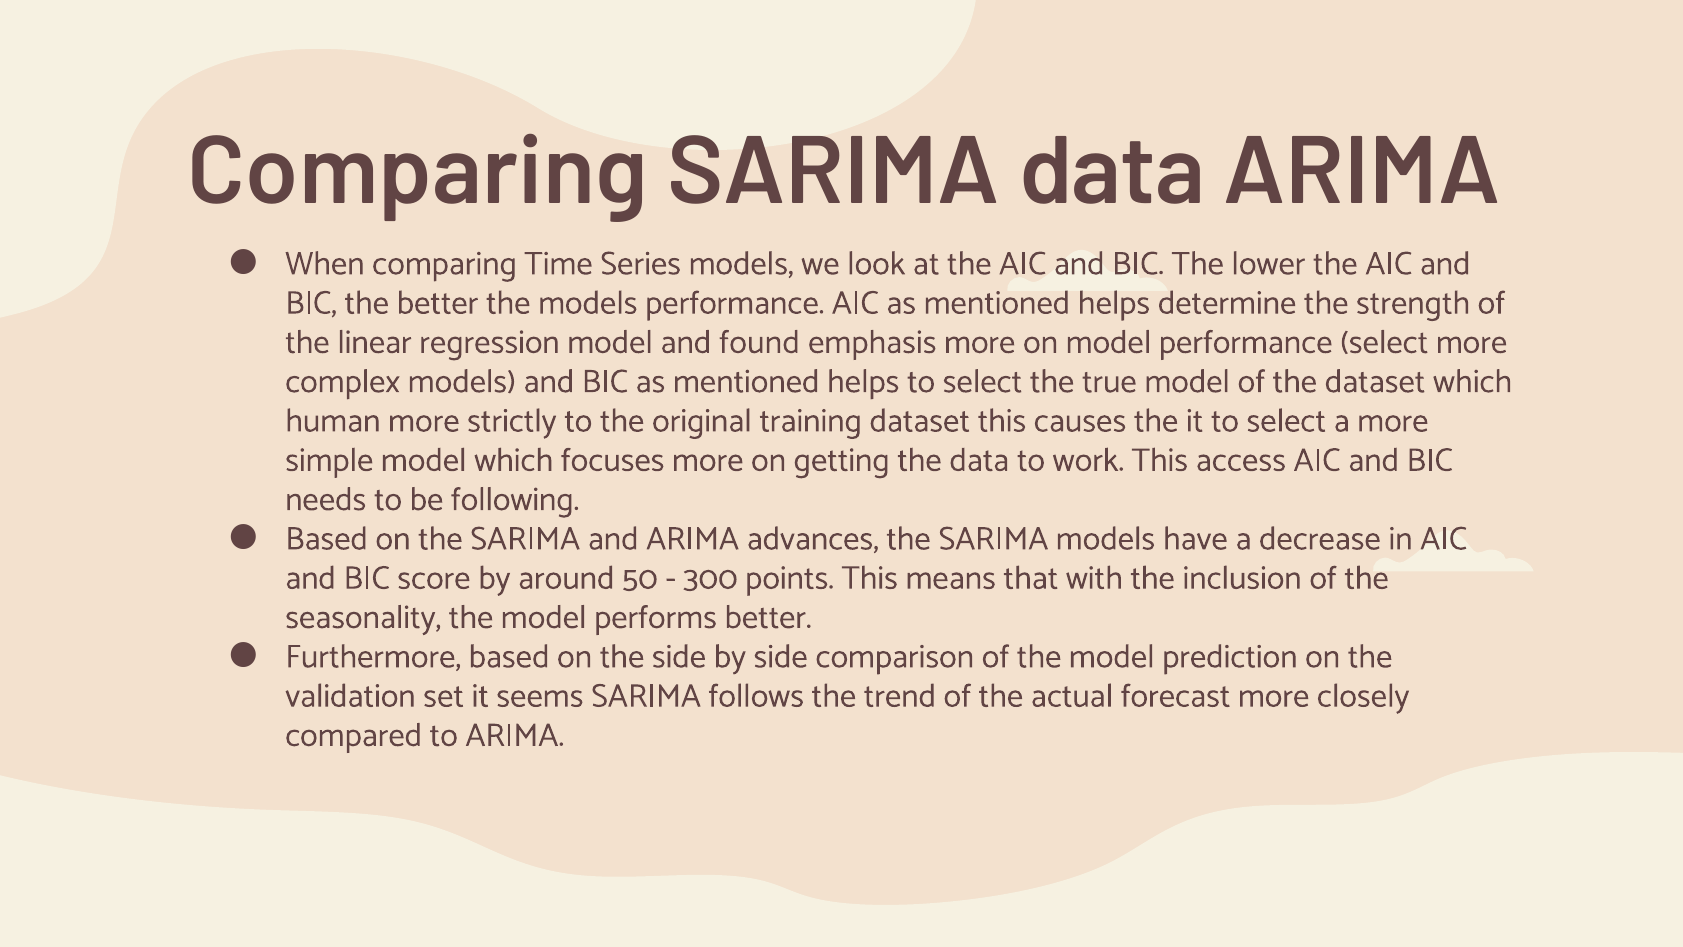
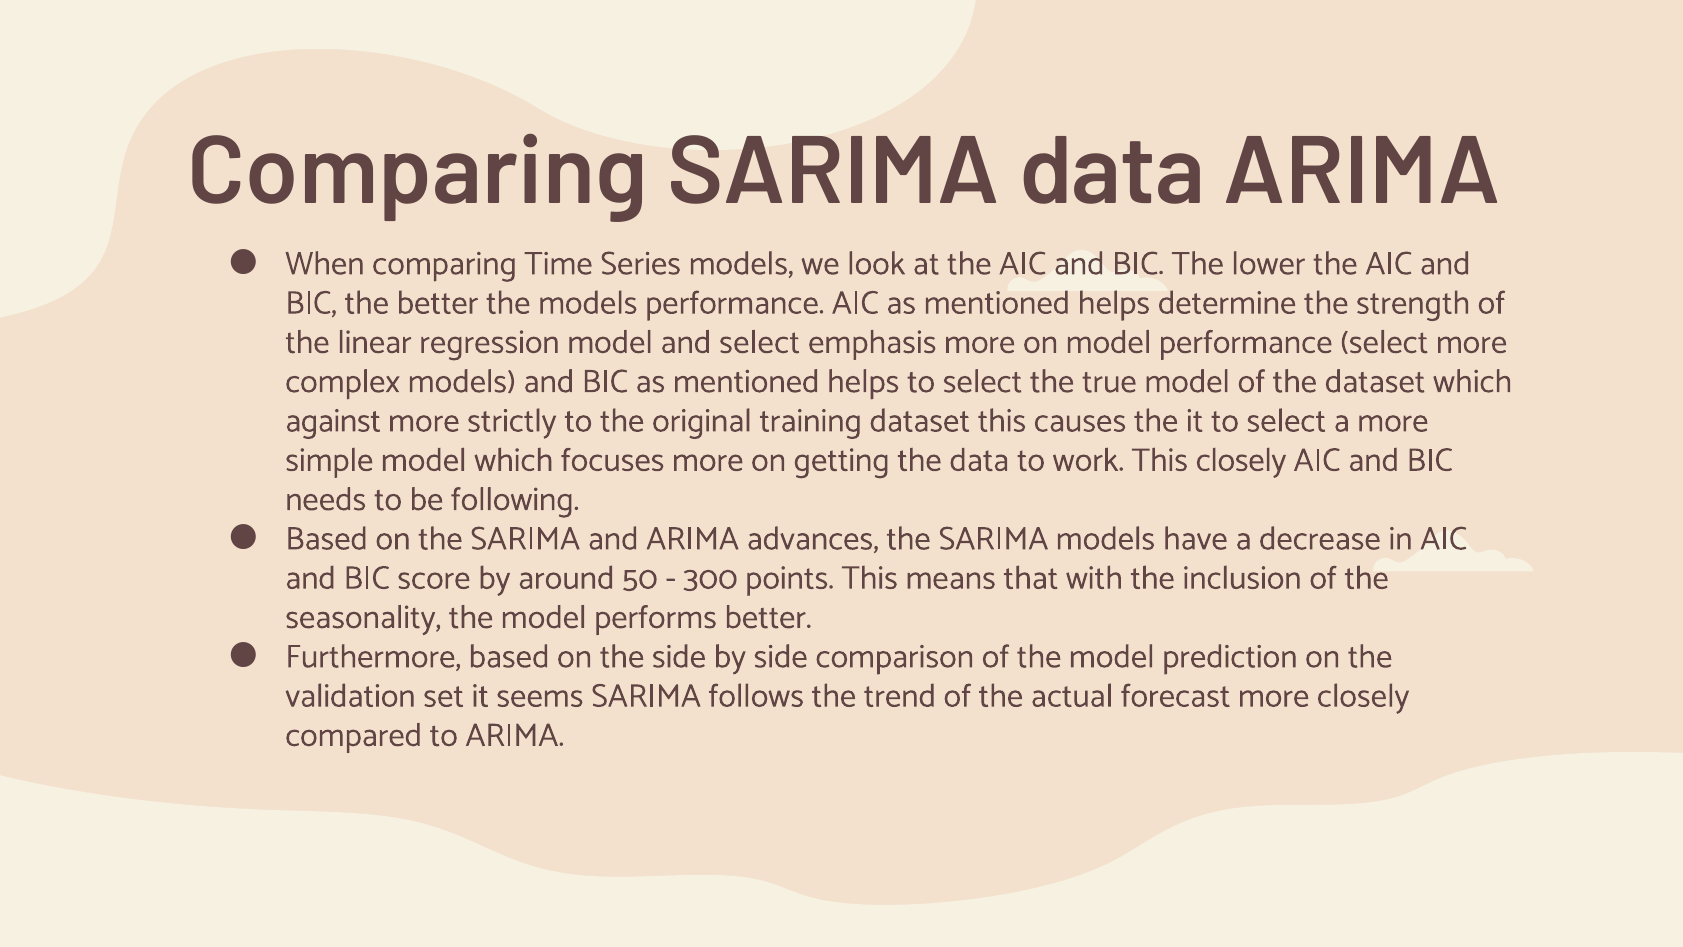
and found: found -> select
human: human -> against
This access: access -> closely
